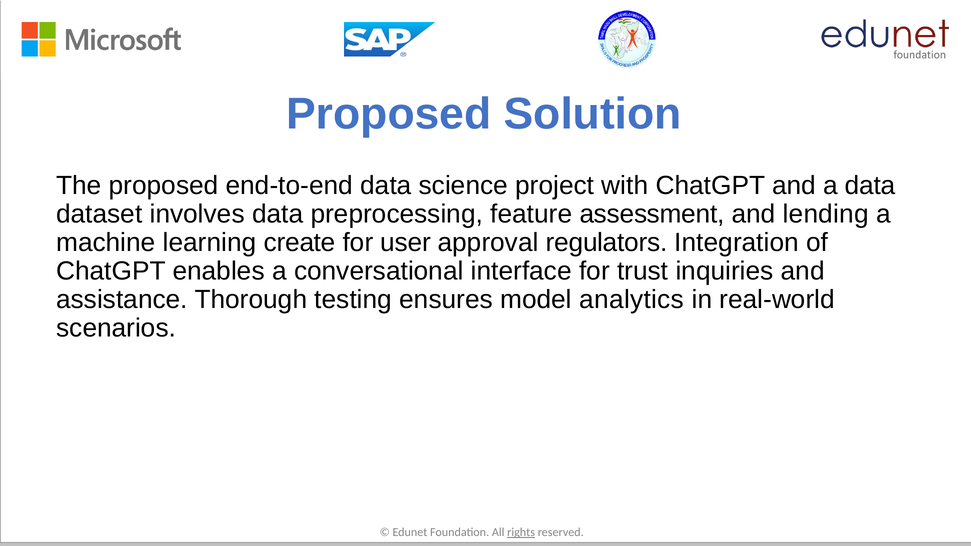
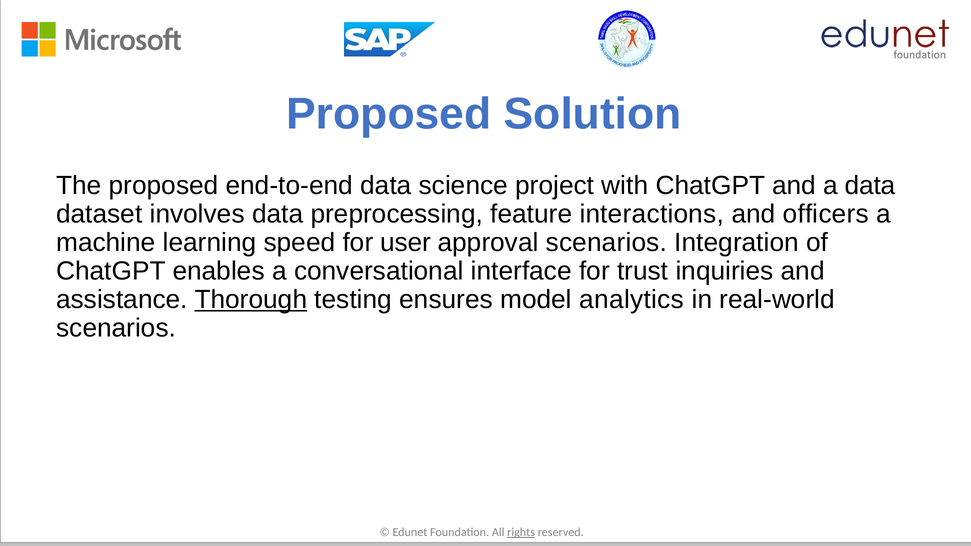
assessment: assessment -> interactions
lending: lending -> officers
create: create -> speed
approval regulators: regulators -> scenarios
Thorough underline: none -> present
